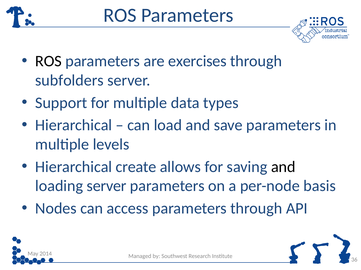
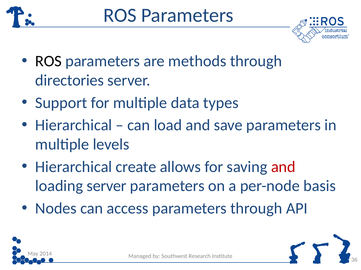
exercises: exercises -> methods
subfolders: subfolders -> directories
and at (283, 167) colour: black -> red
